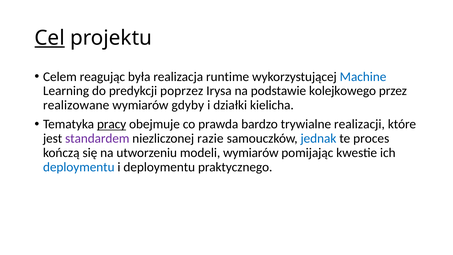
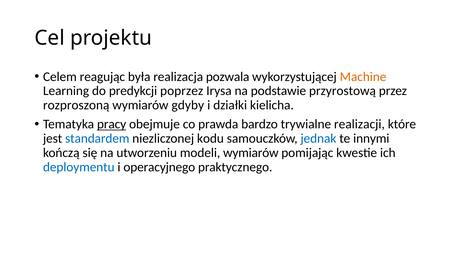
Cel underline: present -> none
runtime: runtime -> pozwala
Machine colour: blue -> orange
kolejkowego: kolejkowego -> przyrostową
realizowane: realizowane -> rozproszoną
standardem colour: purple -> blue
razie: razie -> kodu
proces: proces -> innymi
i deploymentu: deploymentu -> operacyjnego
